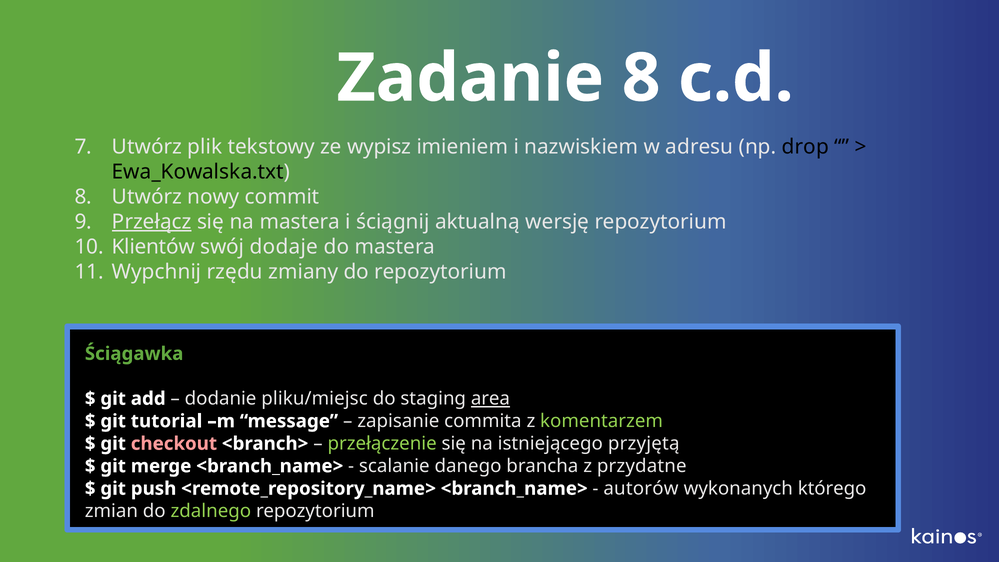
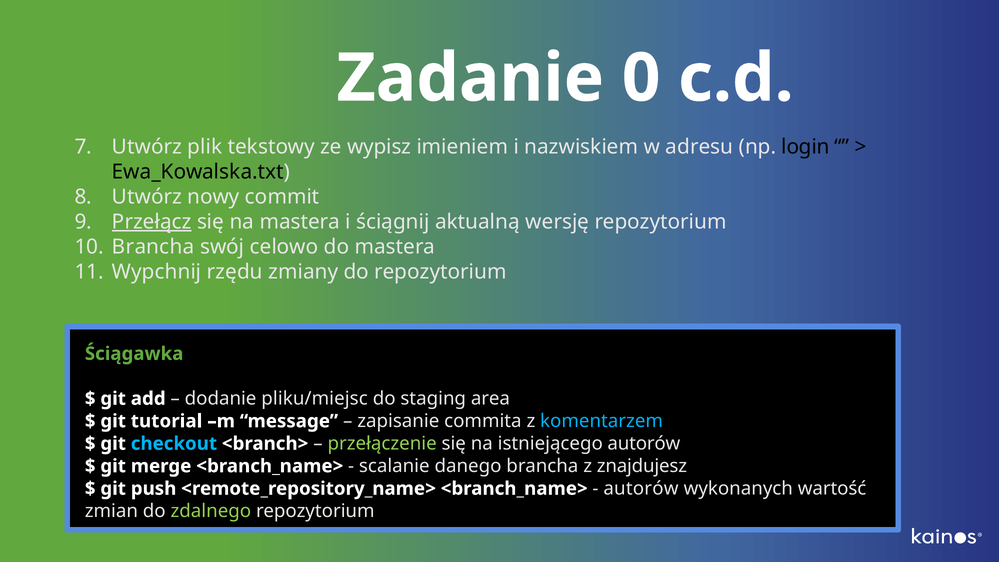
Zadanie 8: 8 -> 0
drop: drop -> login
Klientów at (153, 247): Klientów -> Brancha
dodaje: dodaje -> celowo
area underline: present -> none
komentarzem colour: light green -> light blue
checkout colour: pink -> light blue
istniejącego przyjętą: przyjętą -> autorów
przydatne: przydatne -> znajdujesz
którego: którego -> wartość
